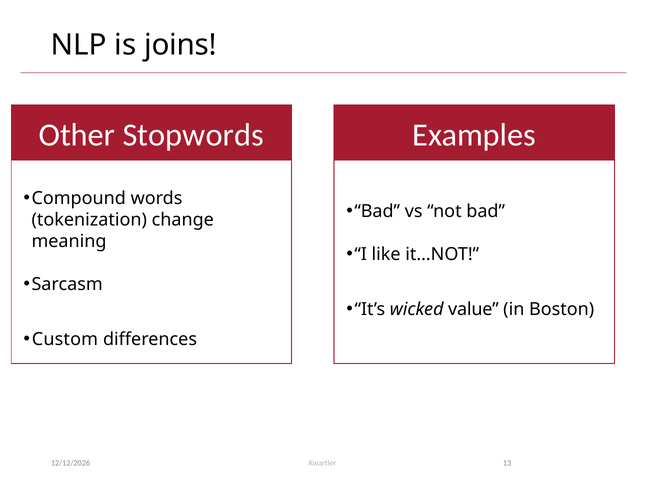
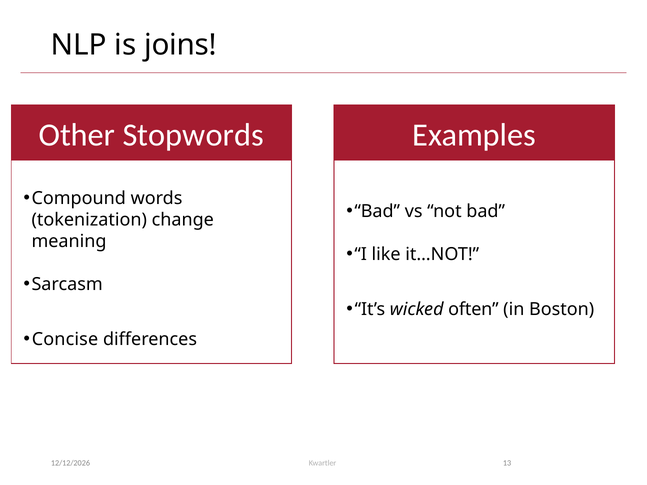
value: value -> often
Custom: Custom -> Concise
